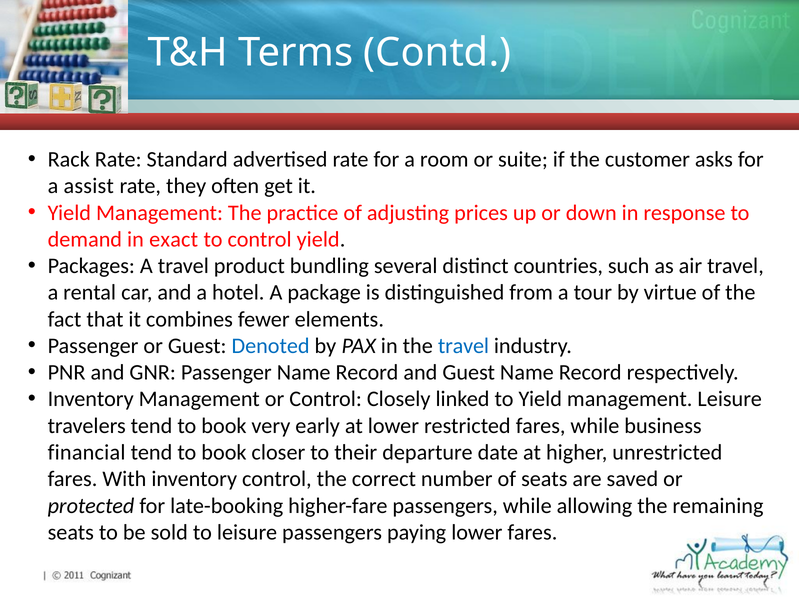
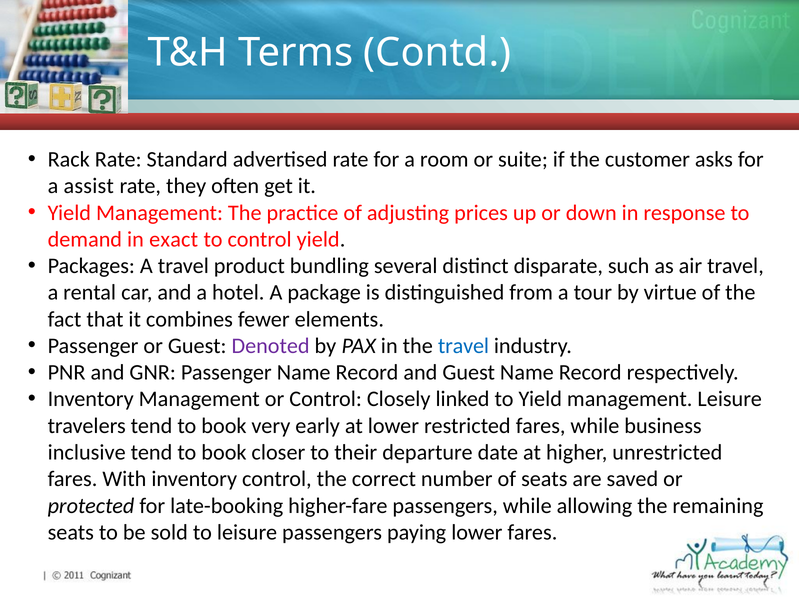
countries: countries -> disparate
Denoted colour: blue -> purple
financial: financial -> inclusive
